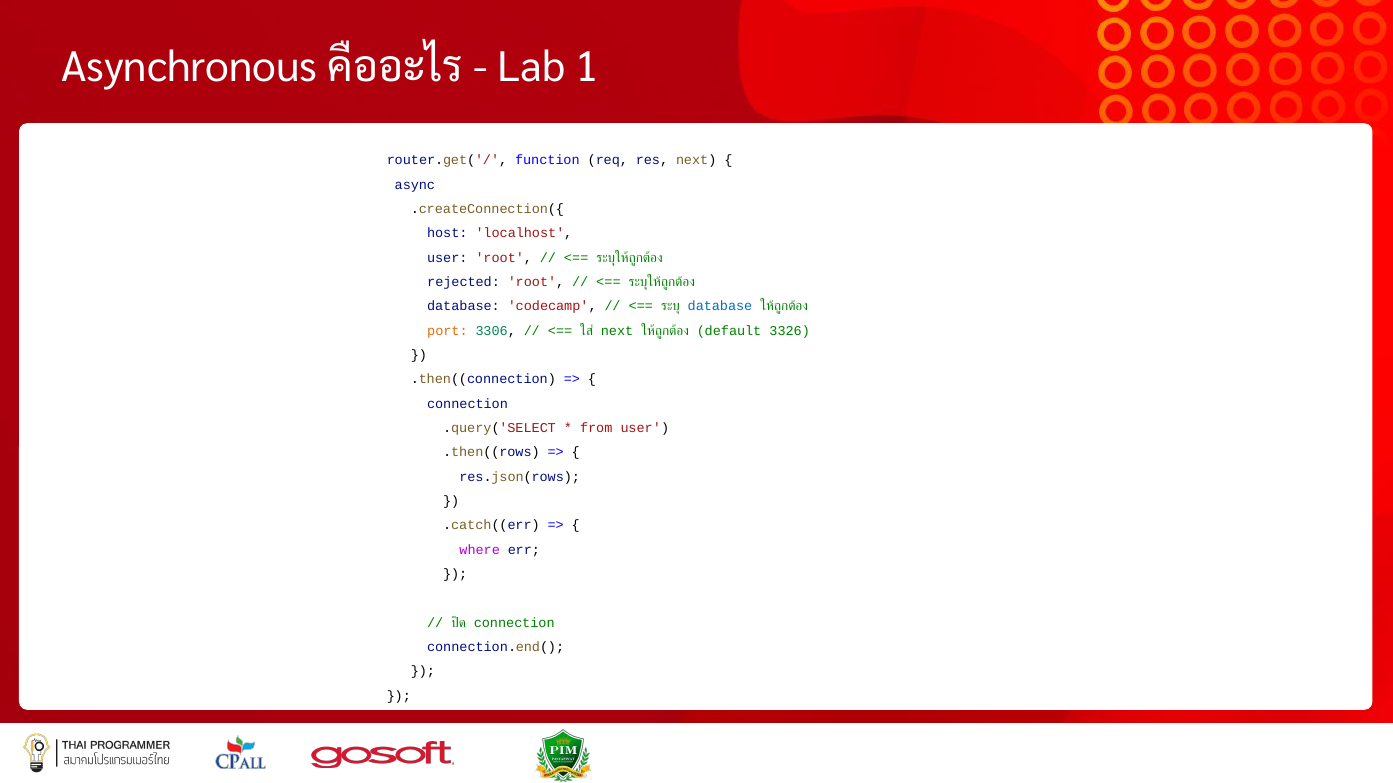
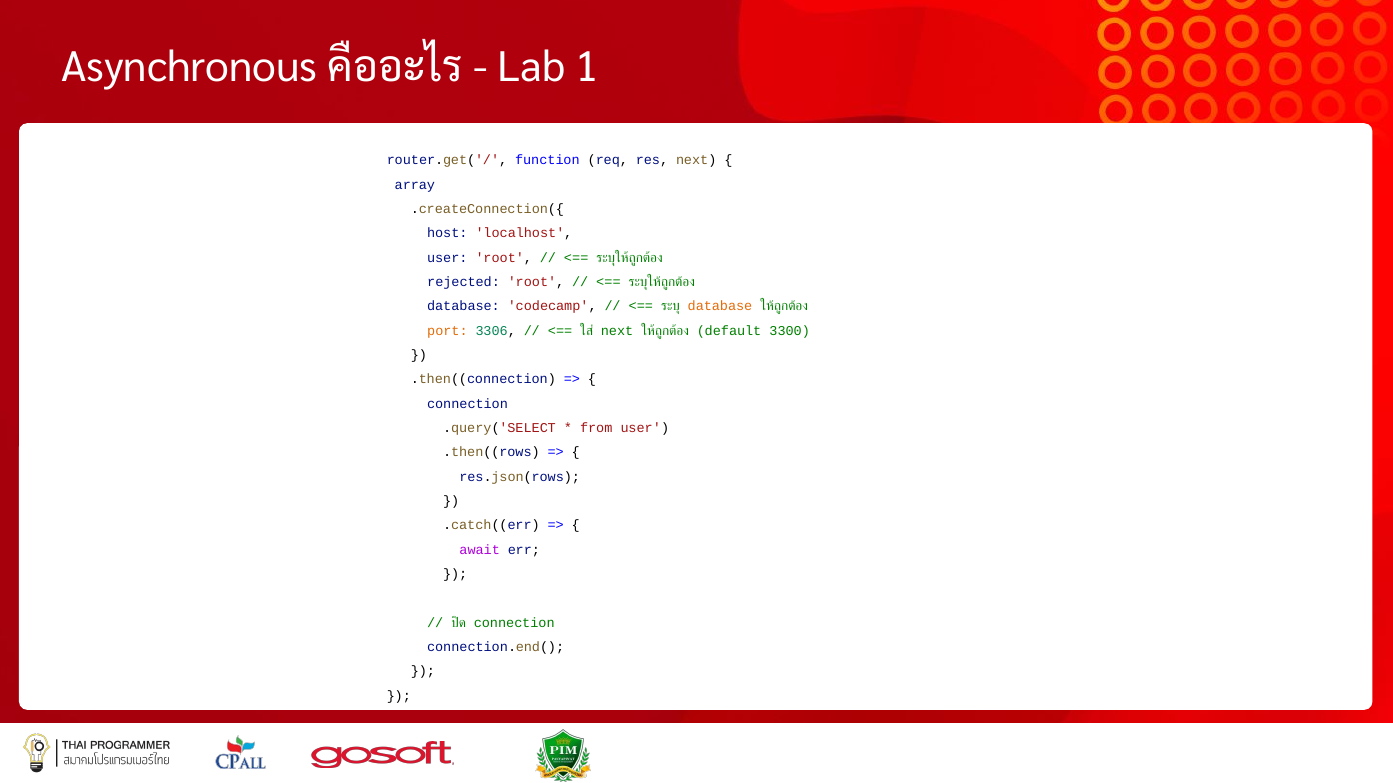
async: async -> array
database at (720, 307) colour: blue -> orange
3326: 3326 -> 3300
where: where -> await
